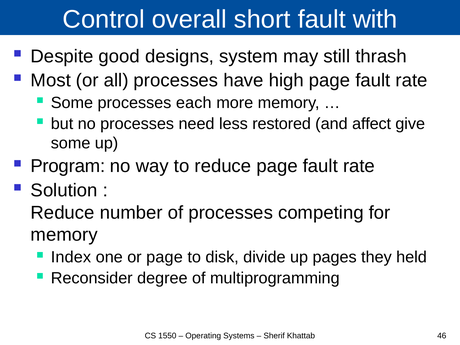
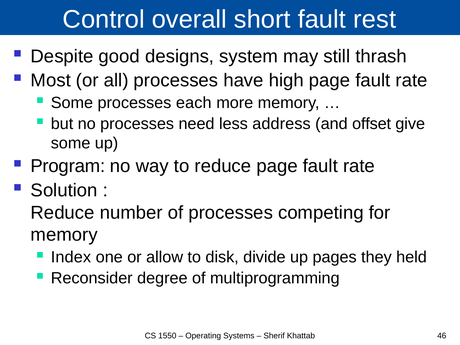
with: with -> rest
restored: restored -> address
affect: affect -> offset
or page: page -> allow
